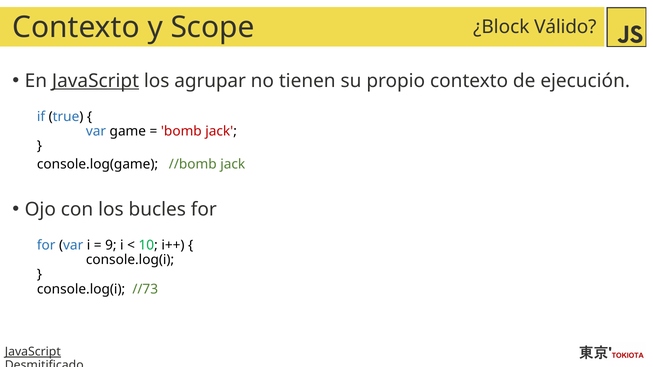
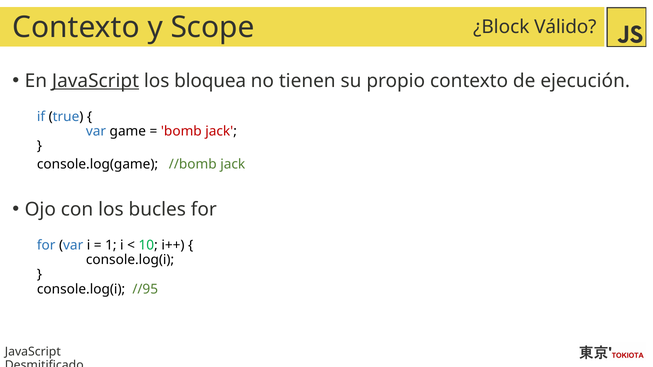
agrupar: agrupar -> bloquea
9: 9 -> 1
//73: //73 -> //95
JavaScript at (33, 352) underline: present -> none
